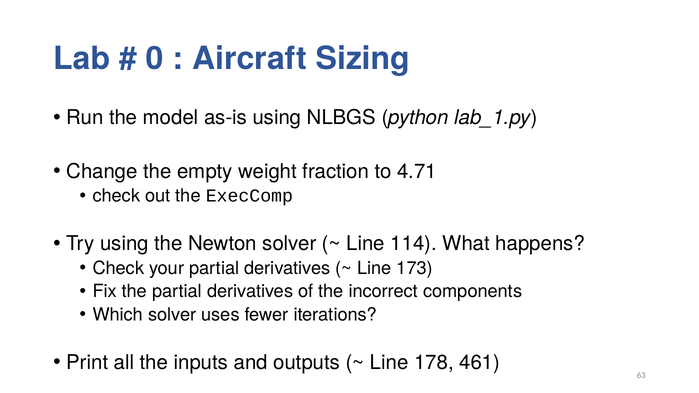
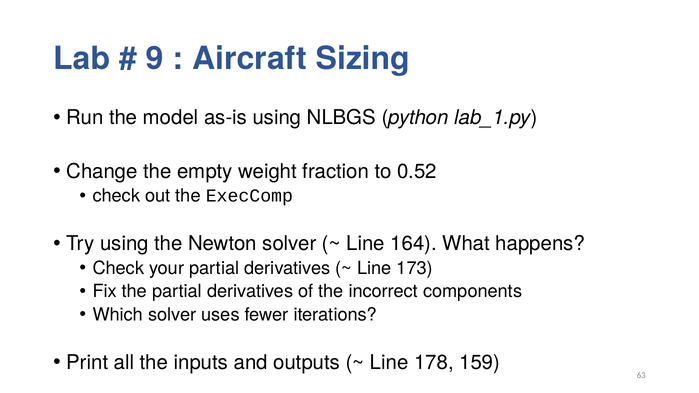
0: 0 -> 9
4.71: 4.71 -> 0.52
114: 114 -> 164
461: 461 -> 159
